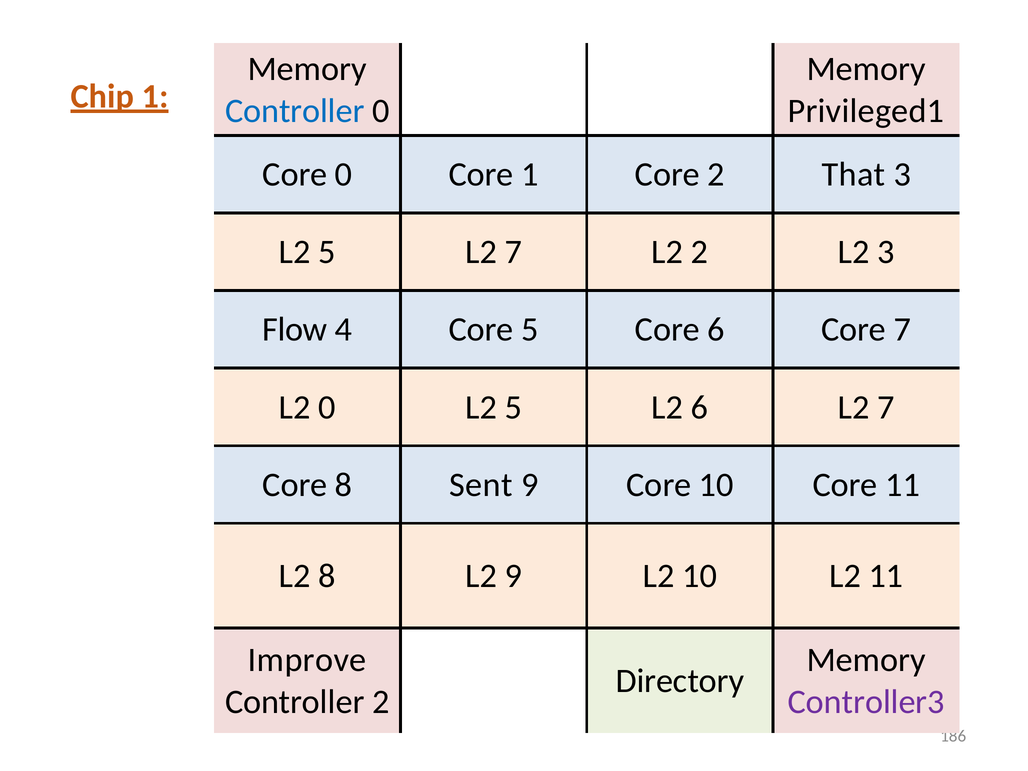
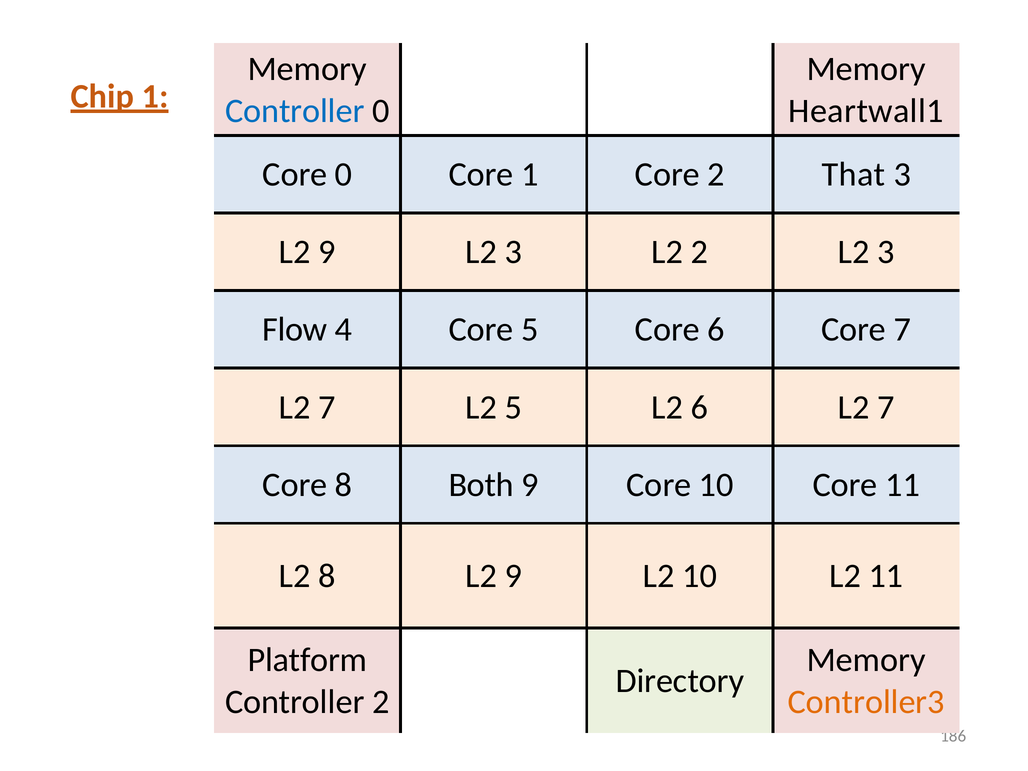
Privileged1: Privileged1 -> Heartwall1
5 at (327, 252): 5 -> 9
7 at (513, 252): 7 -> 3
0 at (327, 407): 0 -> 7
Sent: Sent -> Both
Improve: Improve -> Platform
Controller3 colour: purple -> orange
